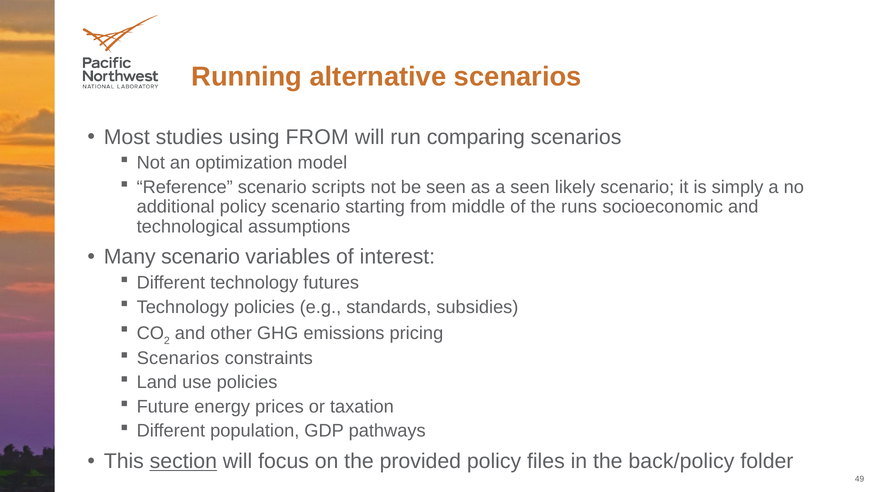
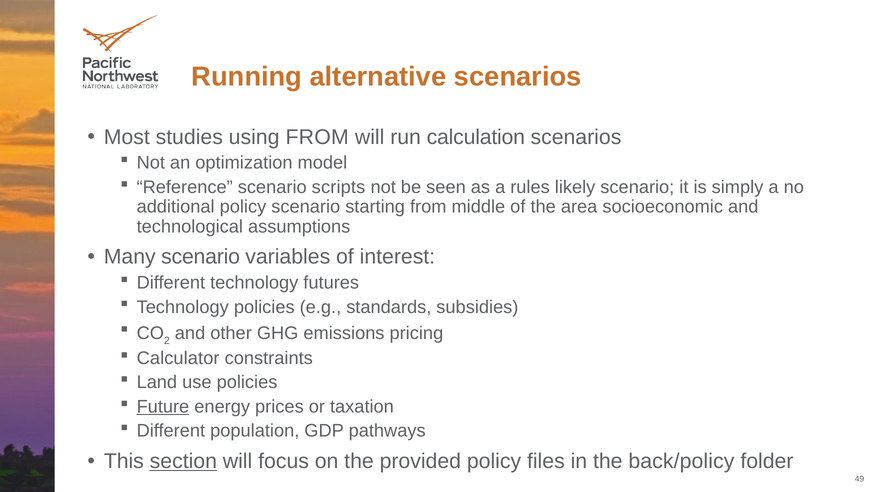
comparing: comparing -> calculation
a seen: seen -> rules
runs: runs -> area
Scenarios at (178, 358): Scenarios -> Calculator
Future underline: none -> present
